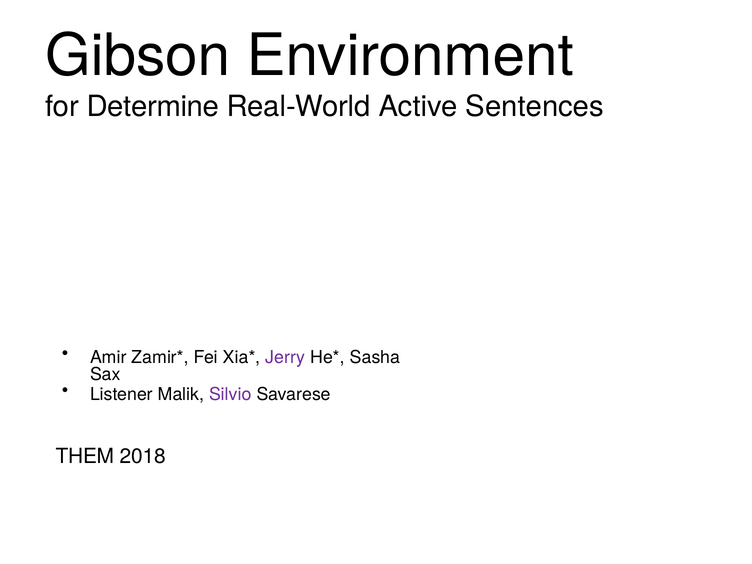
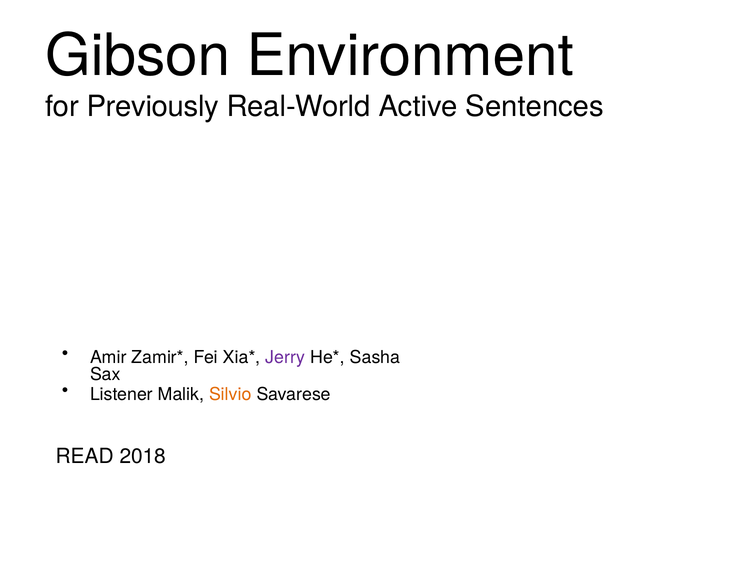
Determine: Determine -> Previously
Silvio colour: purple -> orange
THEM: THEM -> READ
